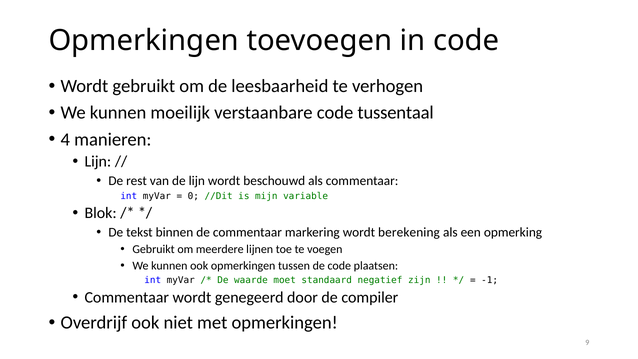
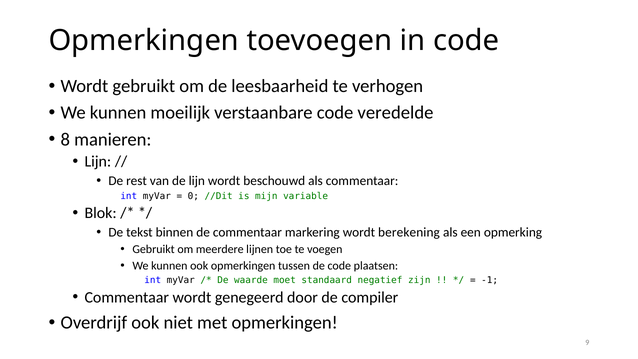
tussentaal: tussentaal -> veredelde
4: 4 -> 8
